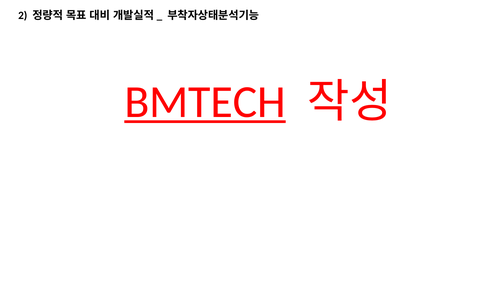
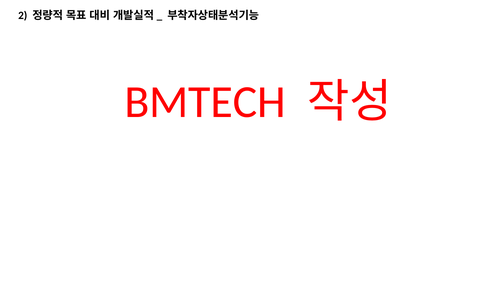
BMTECH underline: present -> none
